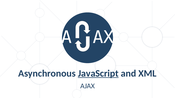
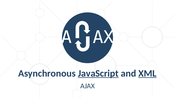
XML underline: none -> present
